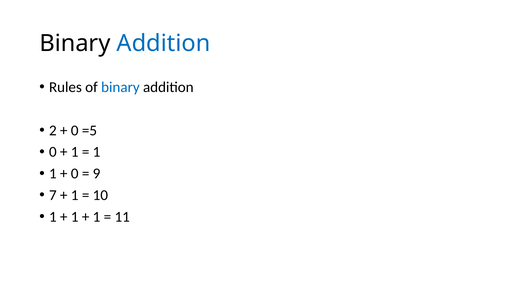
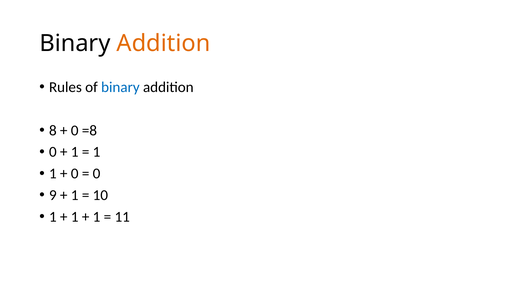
Addition at (164, 43) colour: blue -> orange
2: 2 -> 8
=5: =5 -> =8
9 at (97, 174): 9 -> 0
7: 7 -> 9
